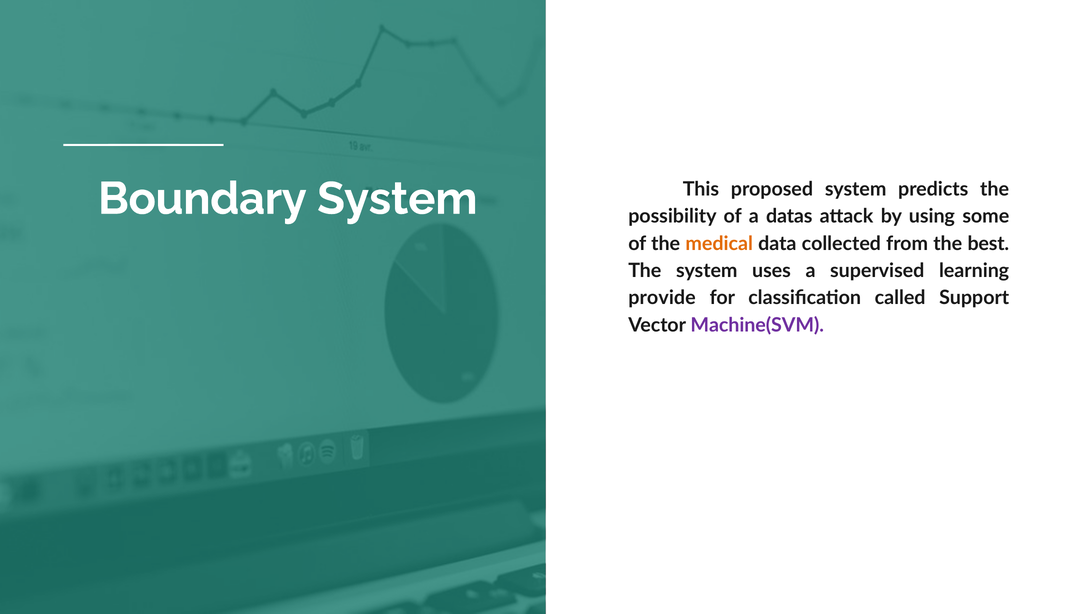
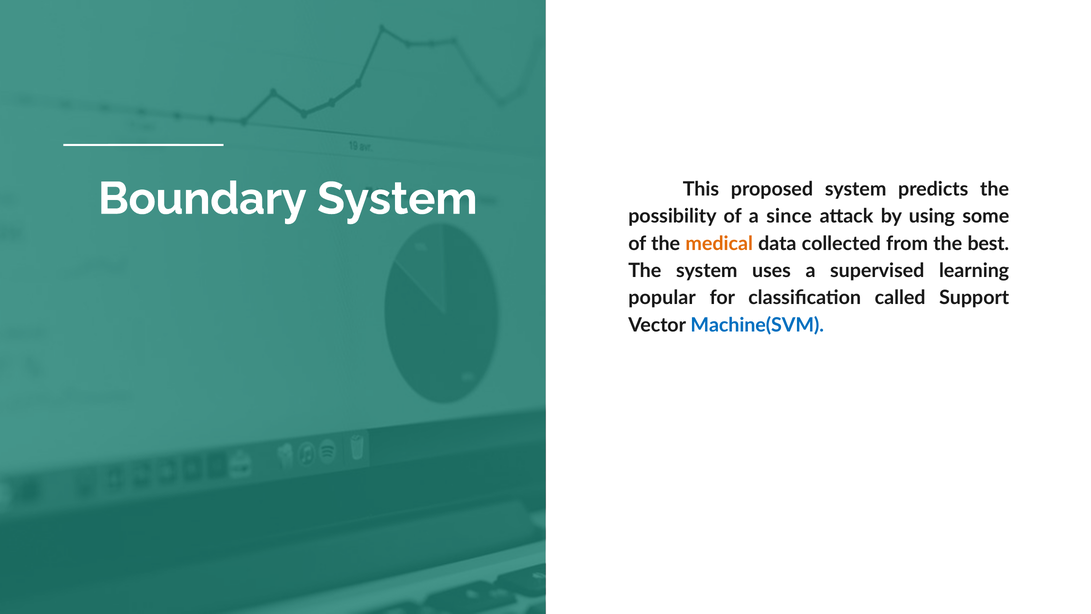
datas: datas -> since
provide: provide -> popular
Machine(SVM colour: purple -> blue
